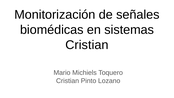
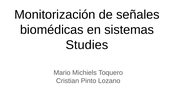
Cristian at (87, 45): Cristian -> Studies
